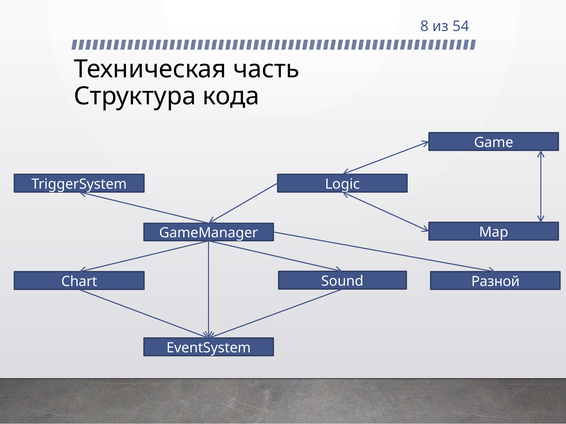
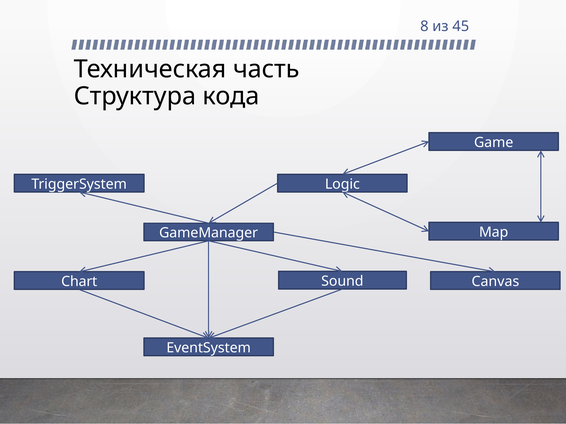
54: 54 -> 45
Разной: Разной -> Canvas
